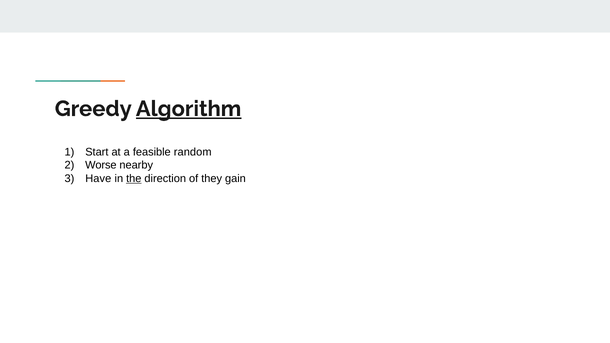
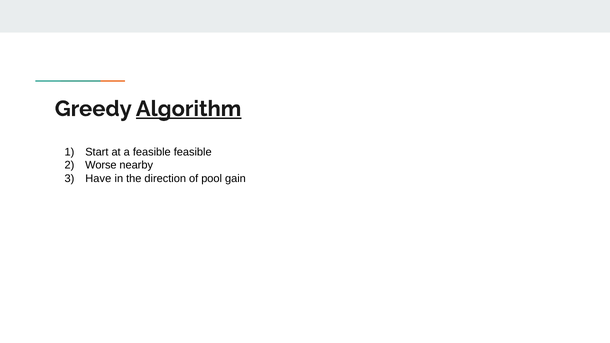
feasible random: random -> feasible
the underline: present -> none
they: they -> pool
